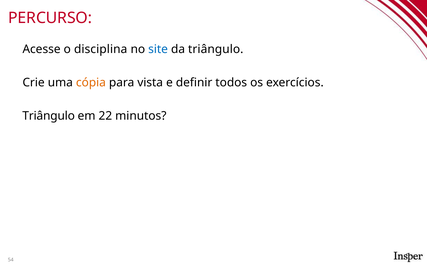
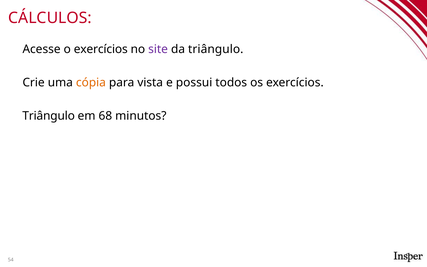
PERCURSO: PERCURSO -> CÁLCULOS
o disciplina: disciplina -> exercícios
site colour: blue -> purple
definir: definir -> possui
22: 22 -> 68
